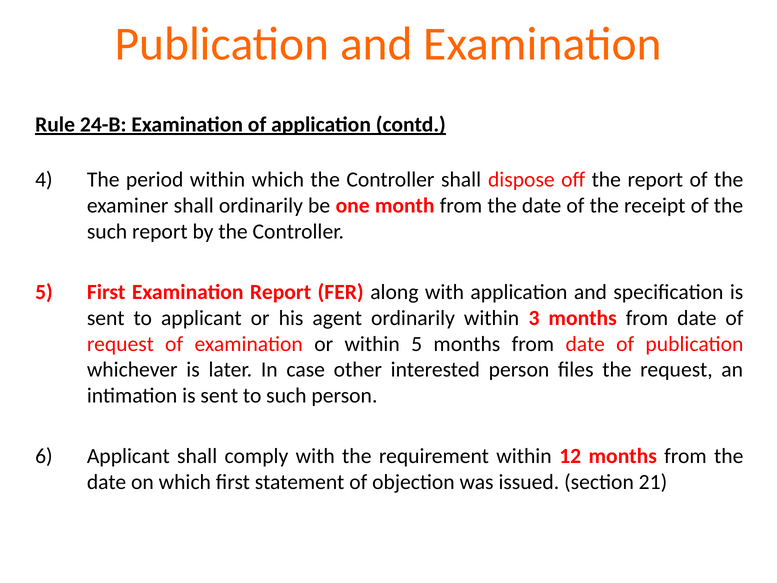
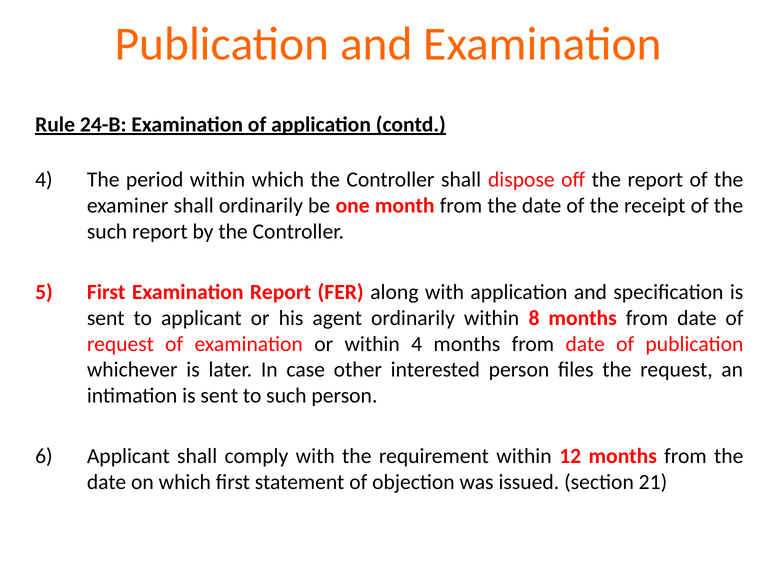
3: 3 -> 8
within 5: 5 -> 4
